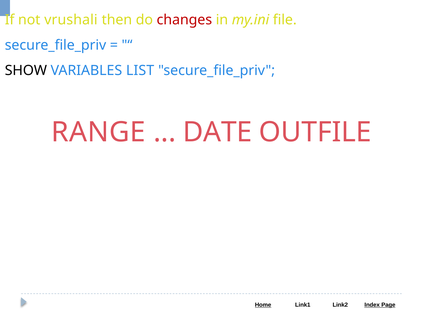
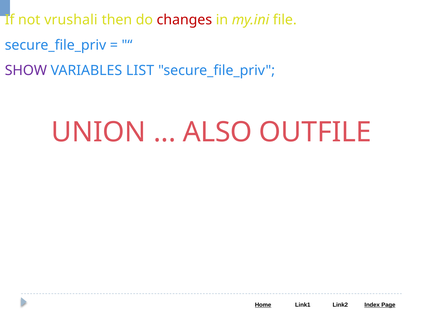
SHOW colour: black -> purple
RANGE: RANGE -> UNION
DATE: DATE -> ALSO
